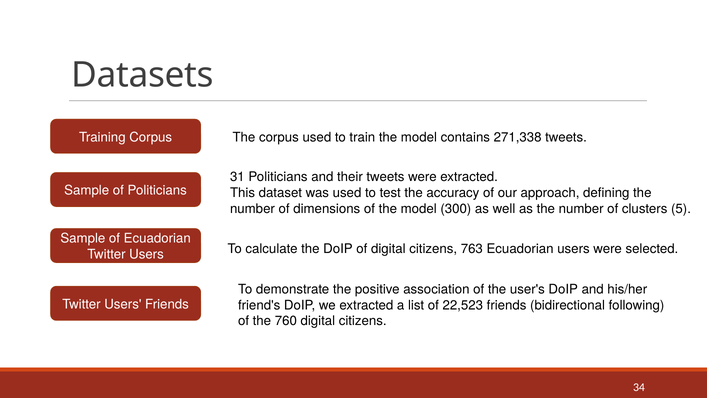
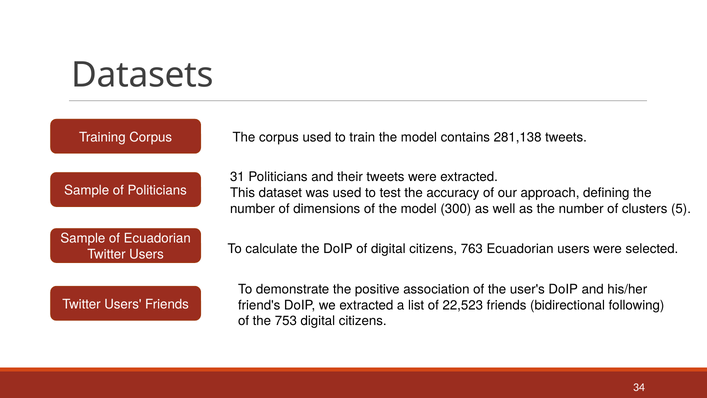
271,338: 271,338 -> 281,138
760: 760 -> 753
